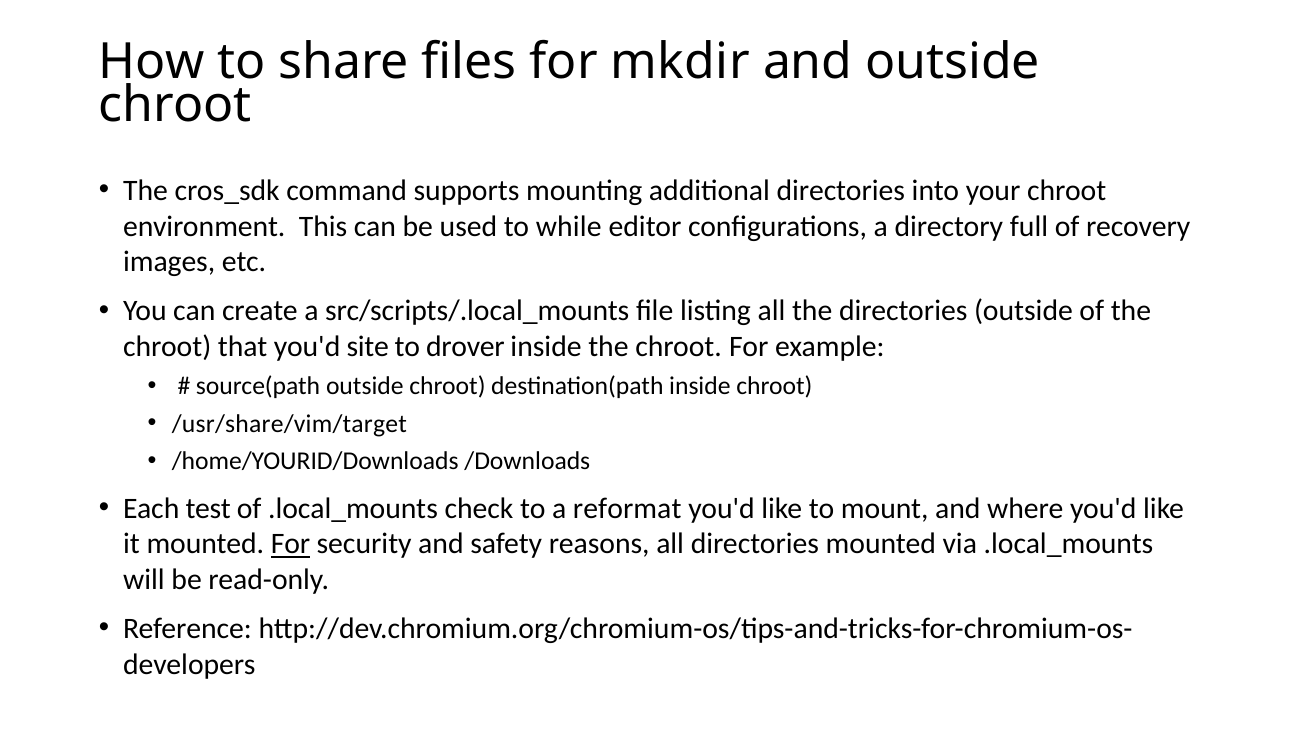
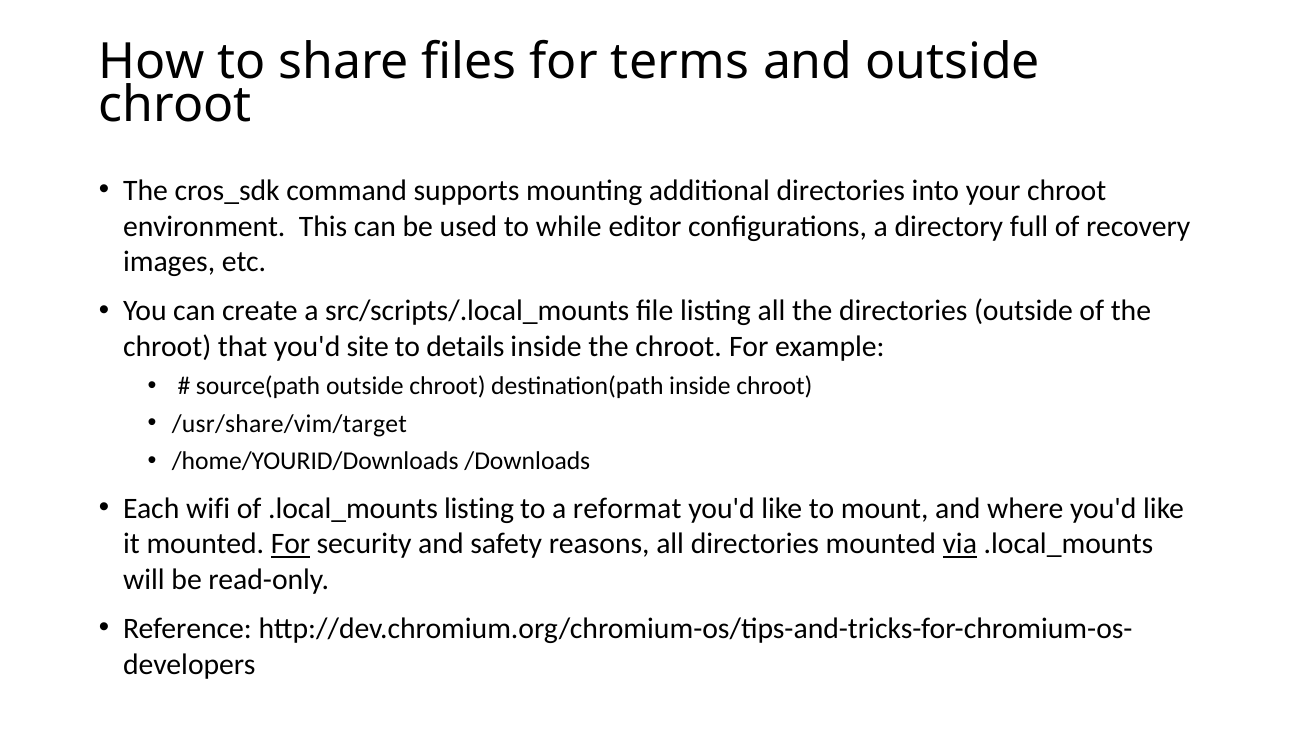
mkdir: mkdir -> terms
drover: drover -> details
test: test -> wifi
.local_mounts check: check -> listing
via underline: none -> present
